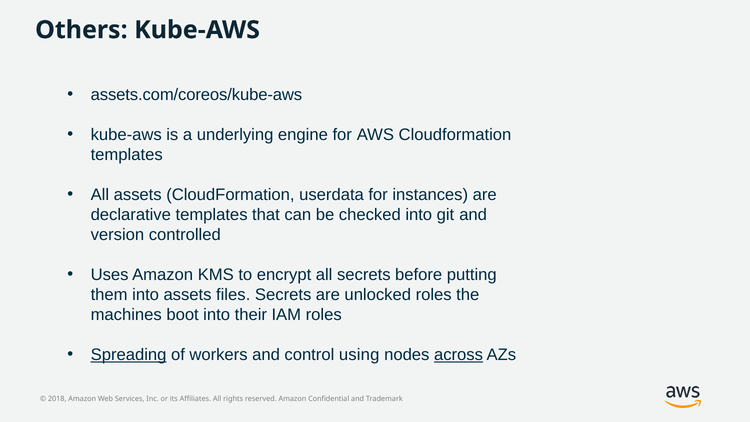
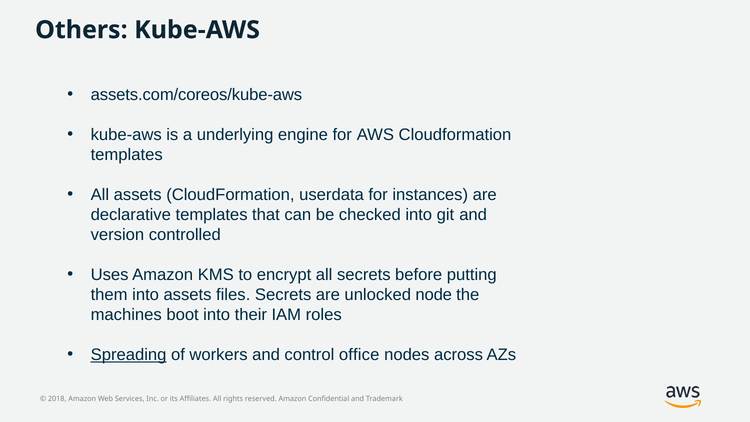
unlocked roles: roles -> node
using: using -> office
across underline: present -> none
